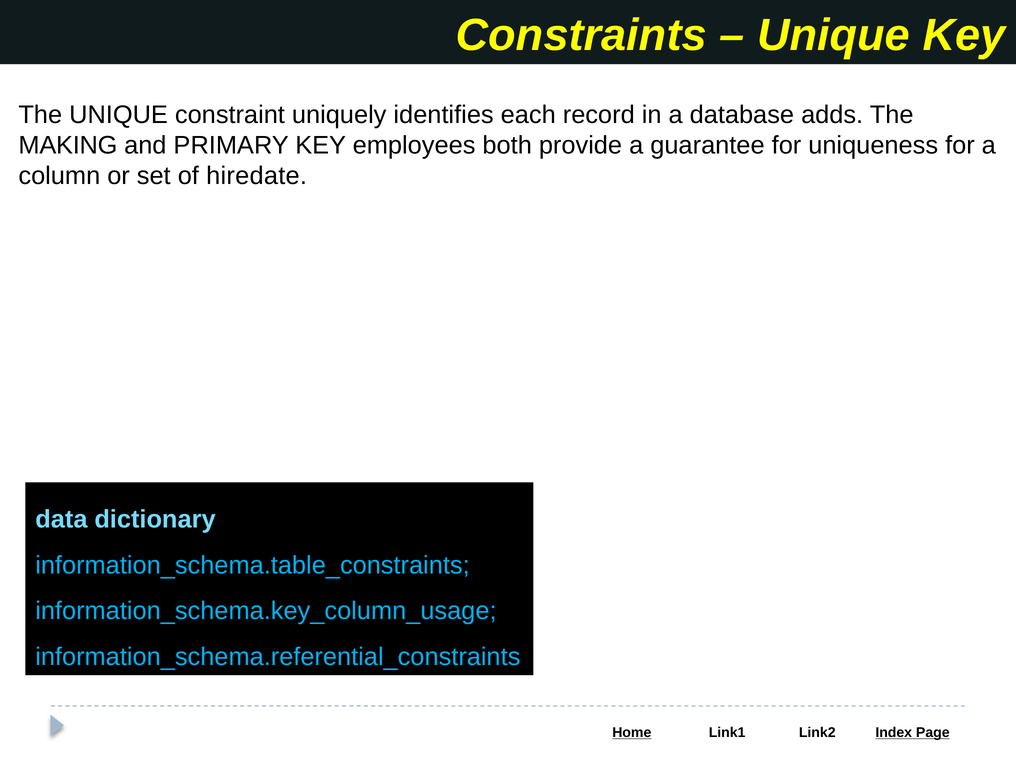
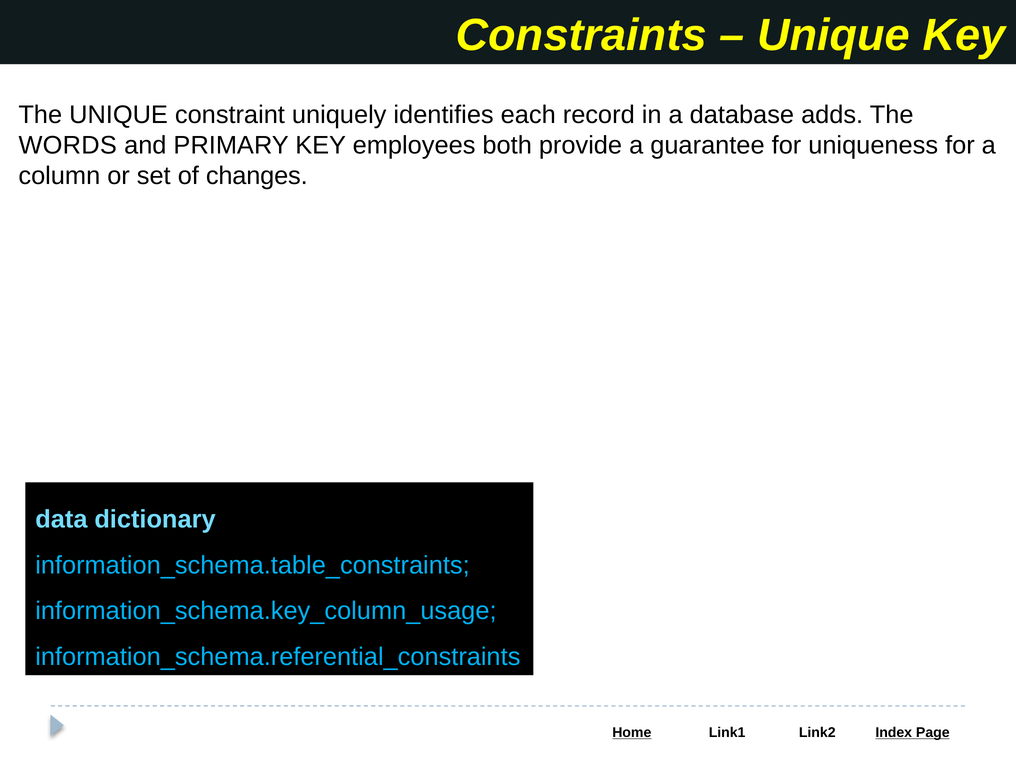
MAKING: MAKING -> WORDS
hiredate: hiredate -> changes
